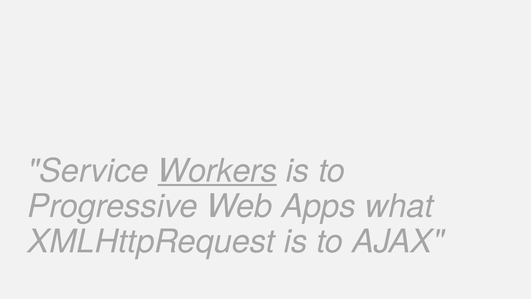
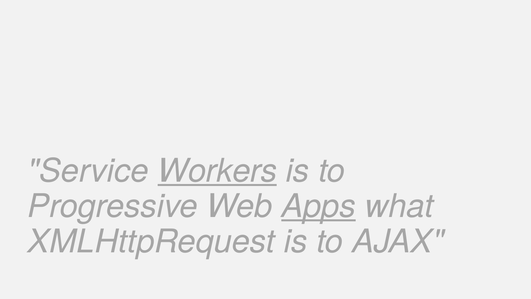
Apps underline: none -> present
